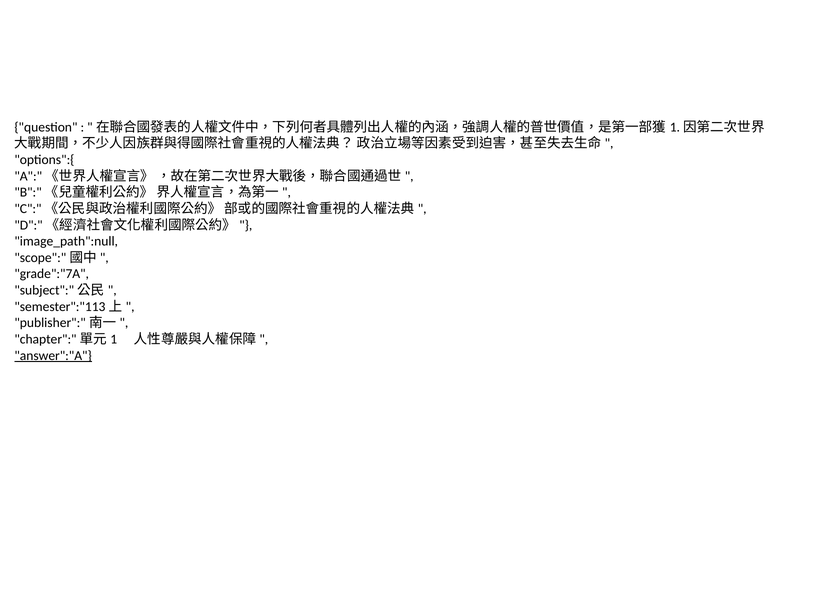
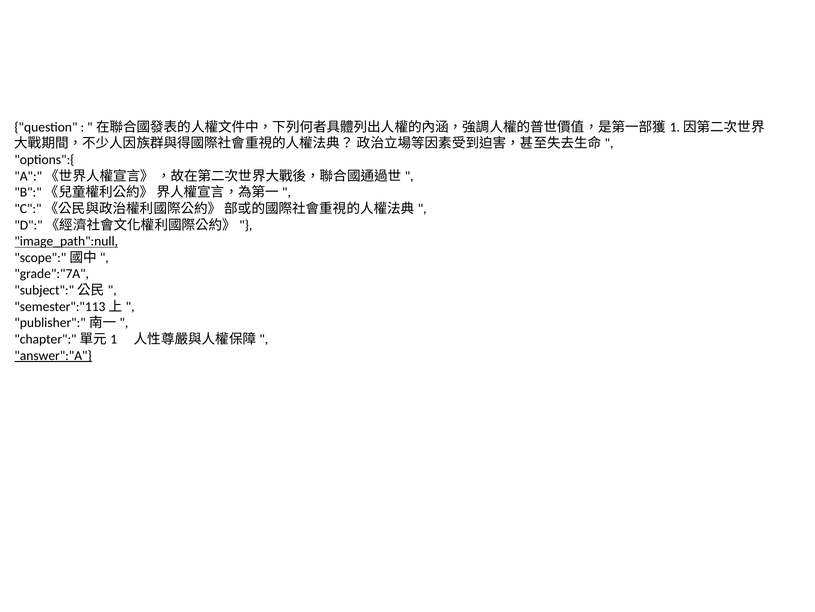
image_path":null underline: none -> present
